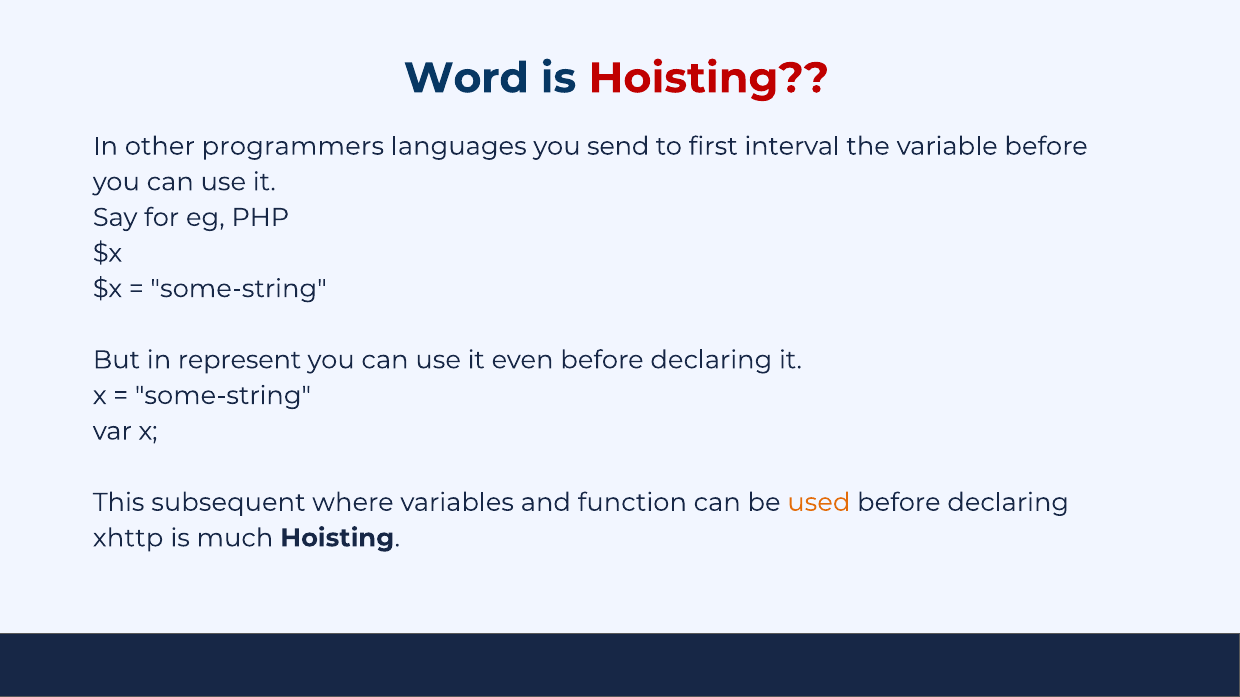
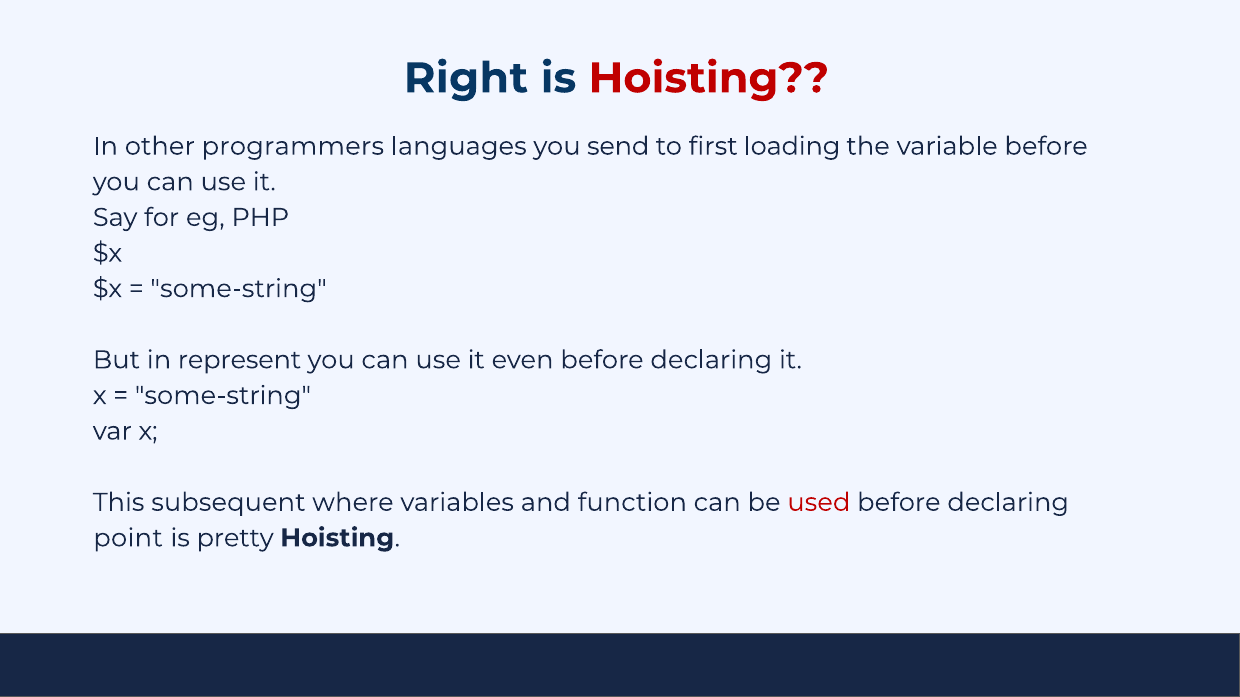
Word: Word -> Right
interval: interval -> loading
used colour: orange -> red
xhttp: xhttp -> point
much: much -> pretty
